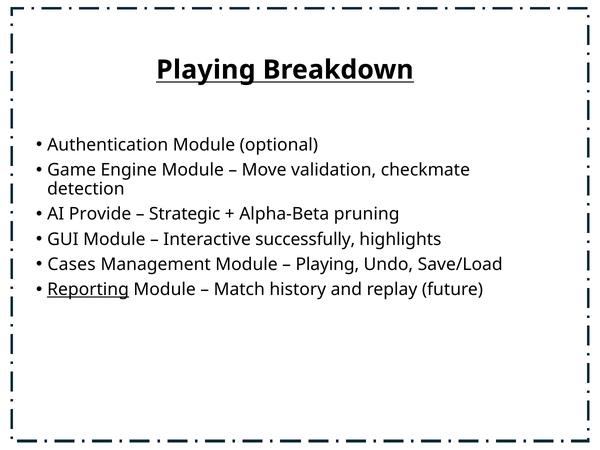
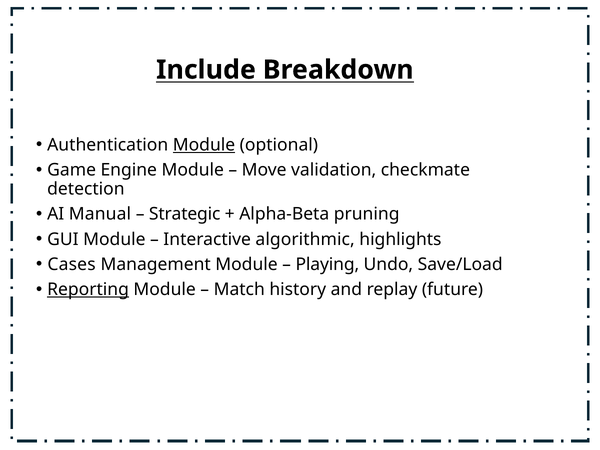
Playing at (206, 70): Playing -> Include
Module at (204, 145) underline: none -> present
Provide: Provide -> Manual
successfully: successfully -> algorithmic
